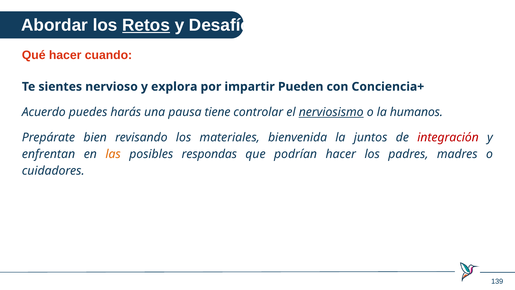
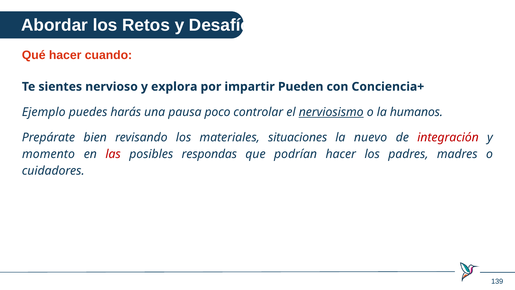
Retos underline: present -> none
Acuerdo: Acuerdo -> Ejemplo
tiene: tiene -> poco
bienvenida: bienvenida -> situaciones
juntos: juntos -> nuevo
enfrentan: enfrentan -> momento
las colour: orange -> red
